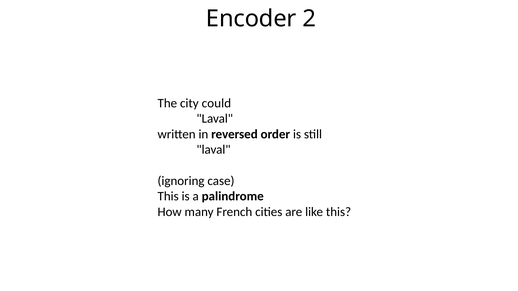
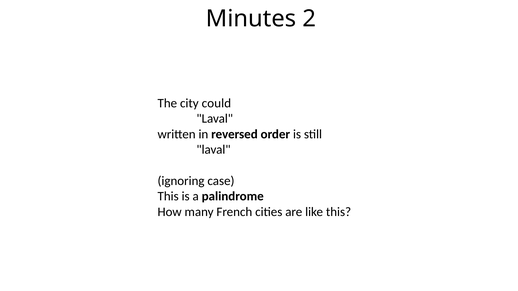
Encoder: Encoder -> Minutes
